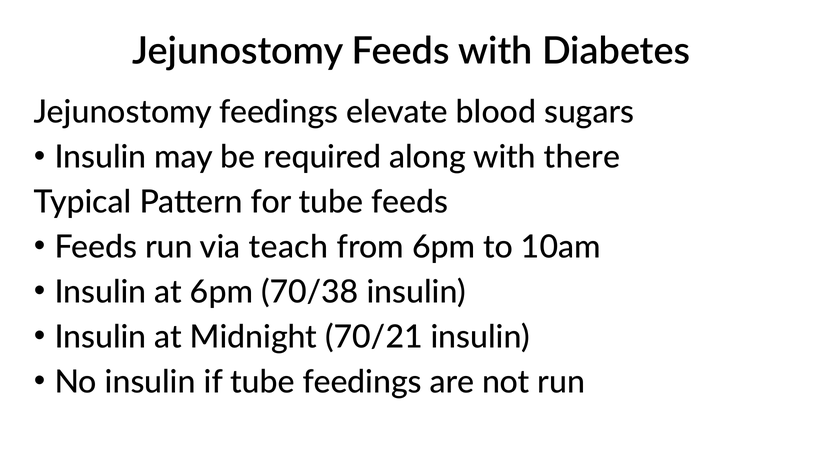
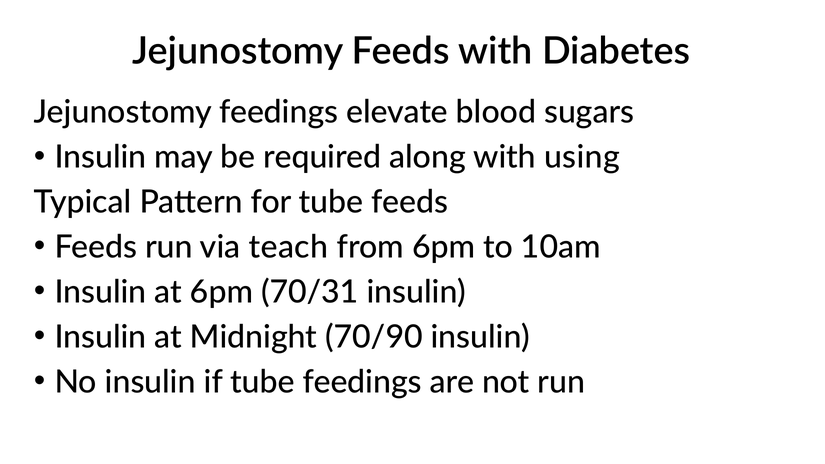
there: there -> using
70/38: 70/38 -> 70/31
70/21: 70/21 -> 70/90
